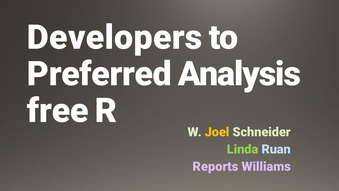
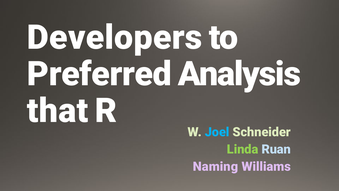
free: free -> that
Joel colour: yellow -> light blue
Reports: Reports -> Naming
